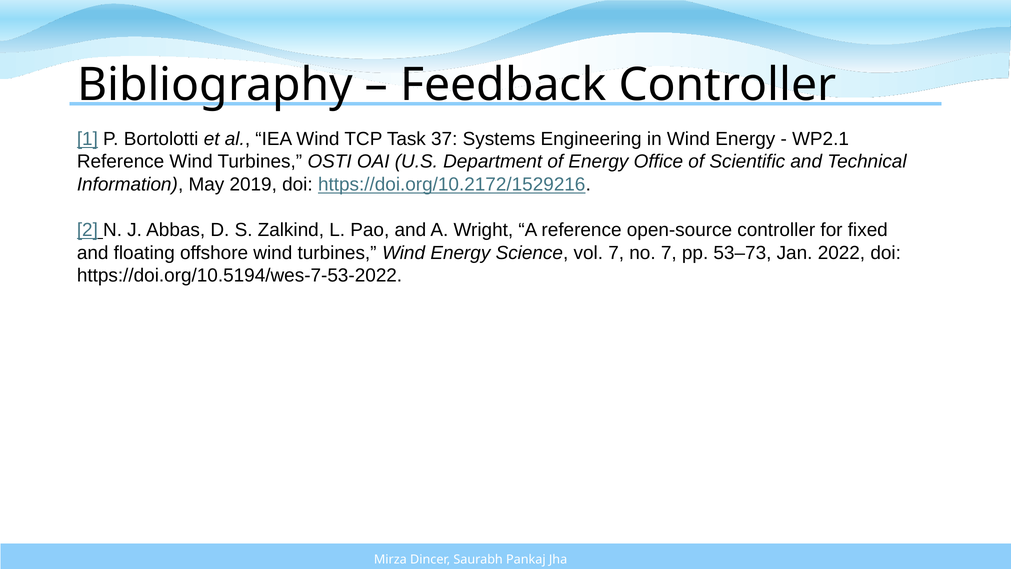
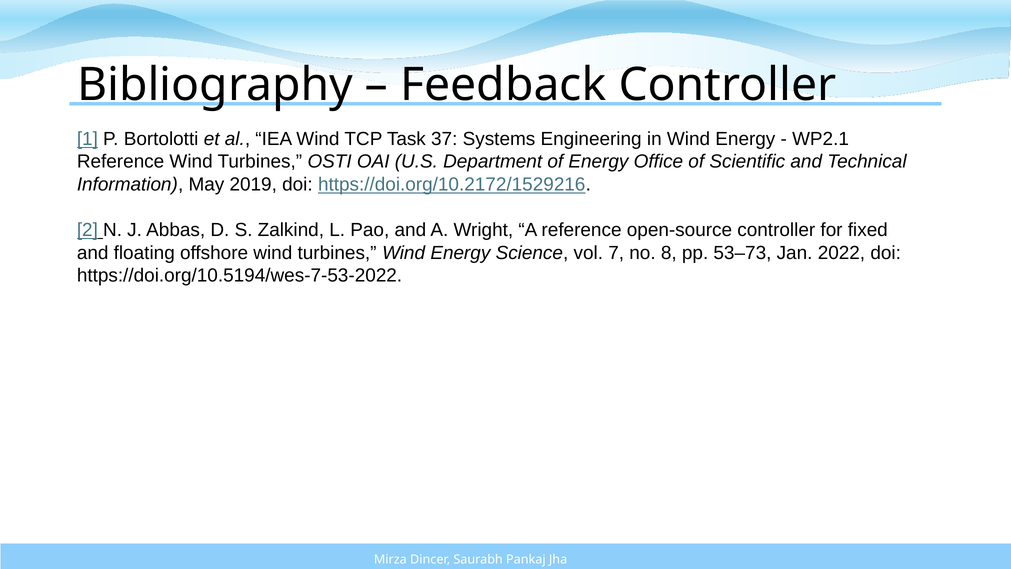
no 7: 7 -> 8
